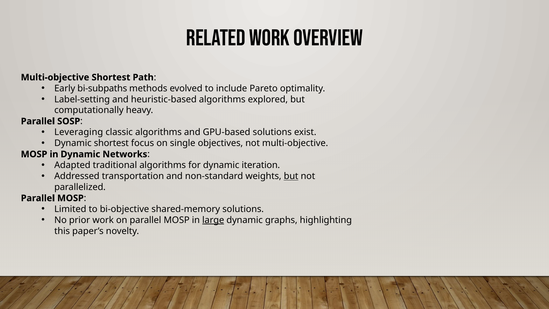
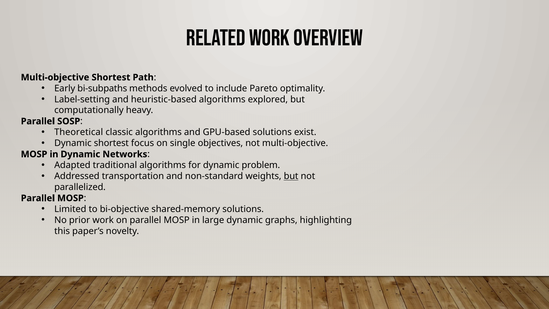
Leveraging: Leveraging -> Theoretical
iteration: iteration -> problem
large underline: present -> none
